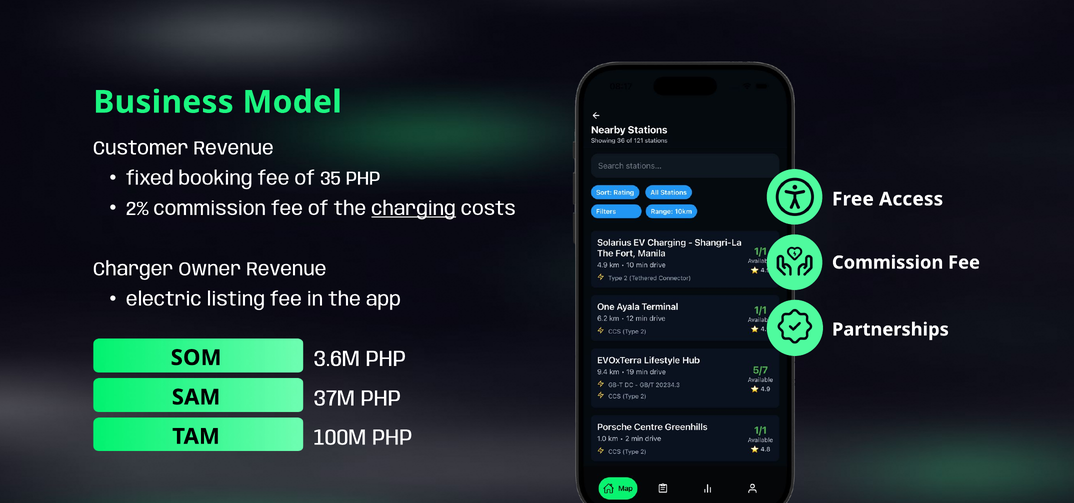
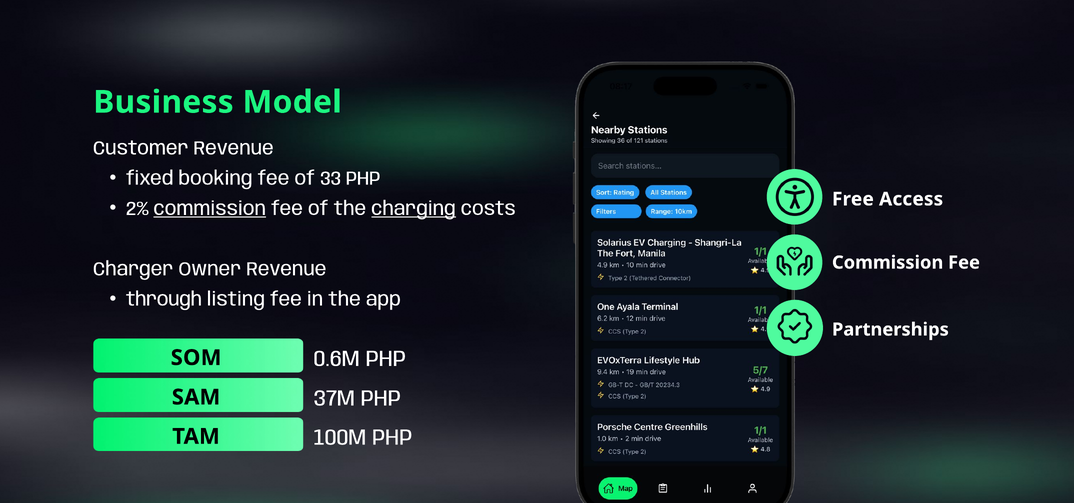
35: 35 -> 33
commission at (210, 209) underline: none -> present
electric: electric -> through
3.6M: 3.6M -> 0.6M
